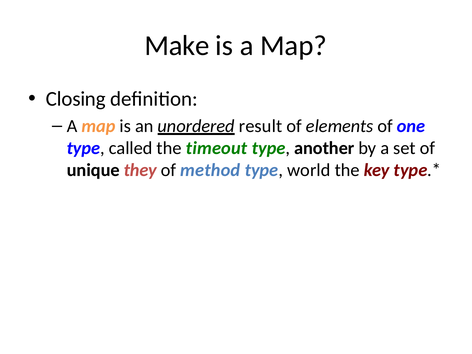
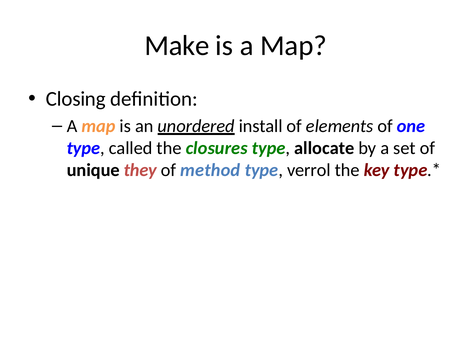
result: result -> install
timeout: timeout -> closures
another: another -> allocate
world: world -> verrol
